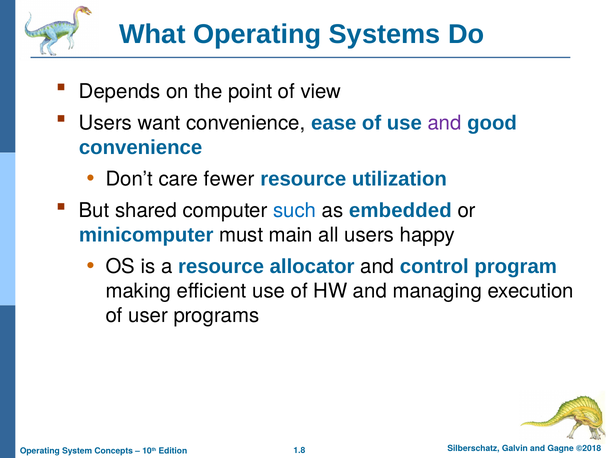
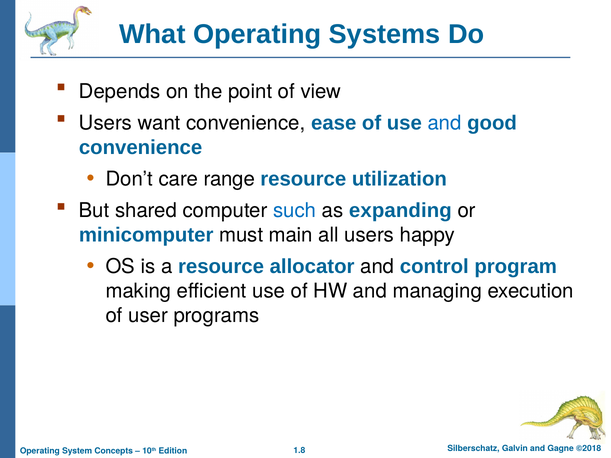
and at (445, 123) colour: purple -> blue
fewer: fewer -> range
embedded: embedded -> expanding
